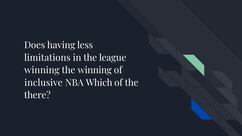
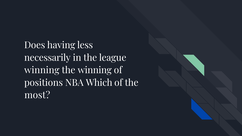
limitations: limitations -> necessarily
inclusive: inclusive -> positions
there: there -> most
